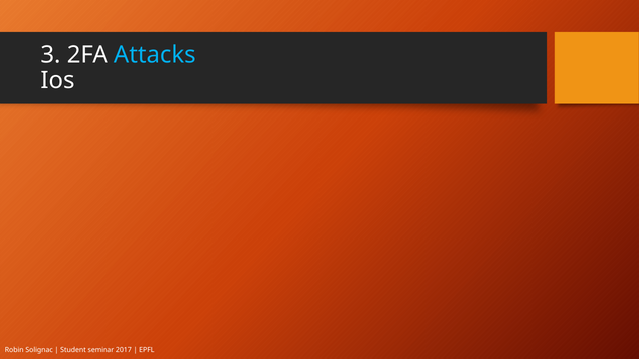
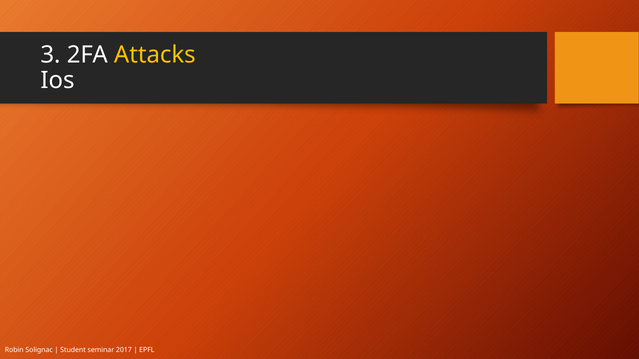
Attacks colour: light blue -> yellow
